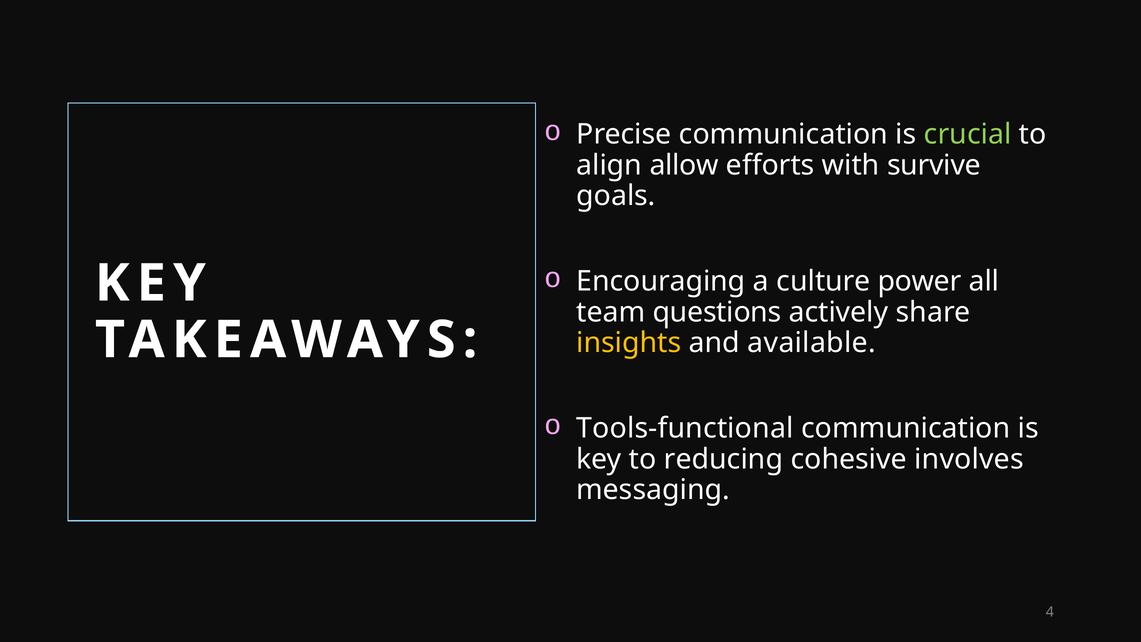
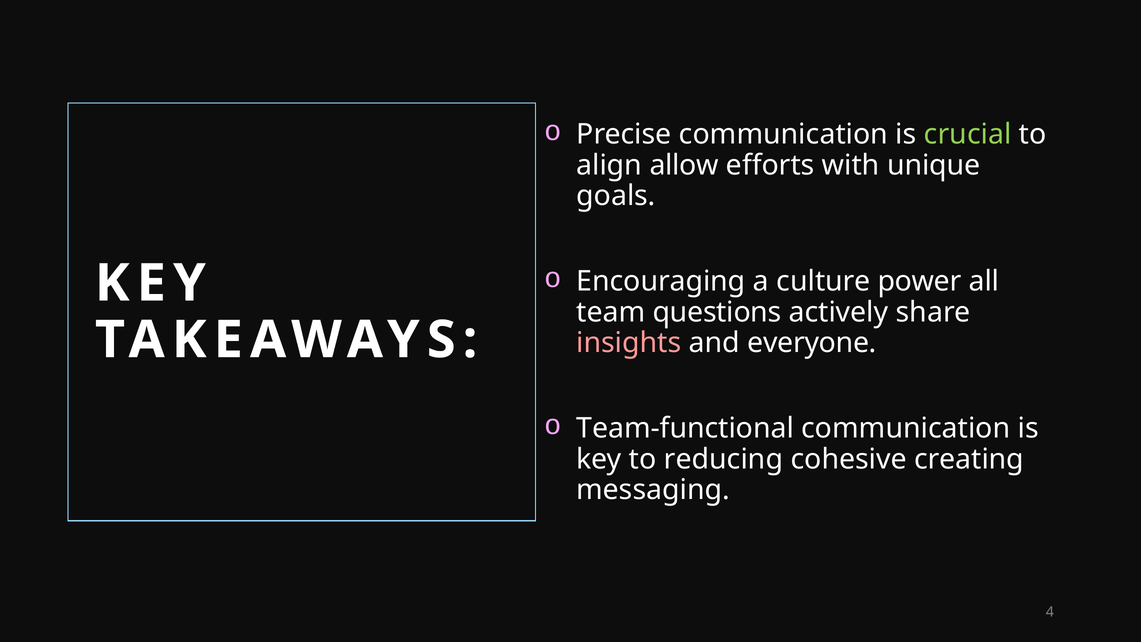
survive: survive -> unique
insights colour: yellow -> pink
available: available -> everyone
Tools-functional: Tools-functional -> Team-functional
involves: involves -> creating
